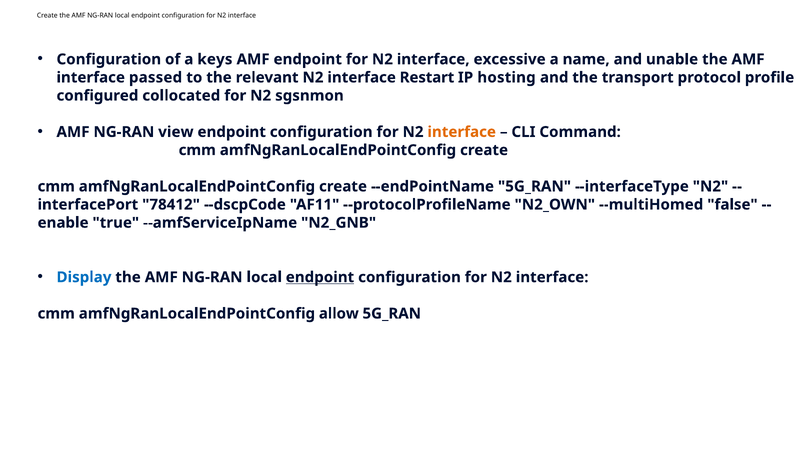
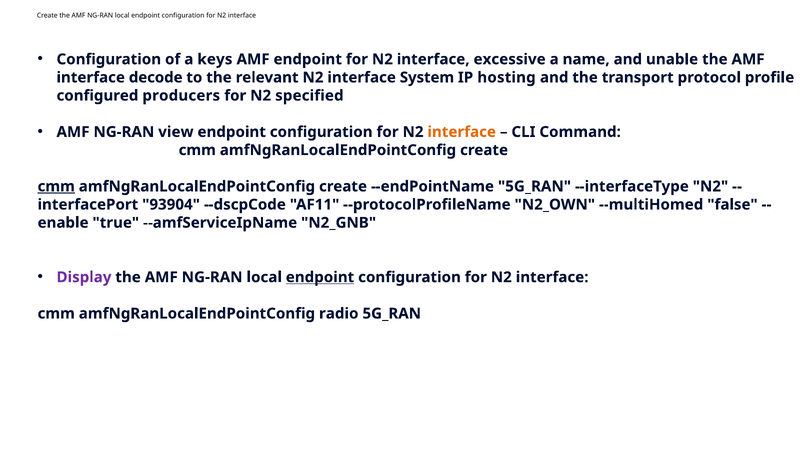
passed: passed -> decode
Restart: Restart -> System
collocated: collocated -> producers
sgsnmon: sgsnmon -> specified
cmm at (56, 187) underline: none -> present
78412: 78412 -> 93904
Display colour: blue -> purple
allow: allow -> radio
